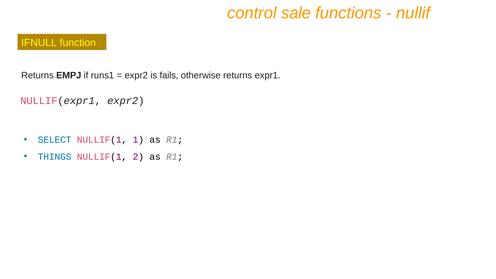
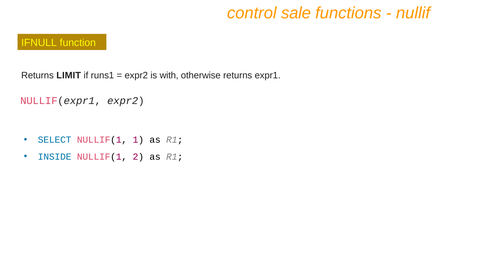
EMPJ: EMPJ -> LIMIT
fails: fails -> with
THINGS: THINGS -> INSIDE
